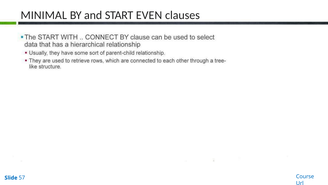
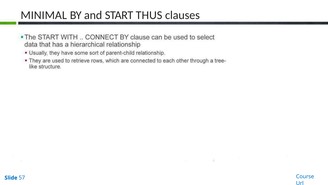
EVEN: EVEN -> THUS
